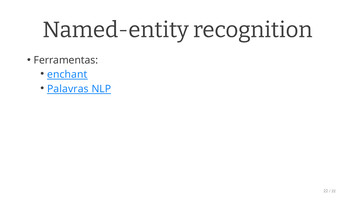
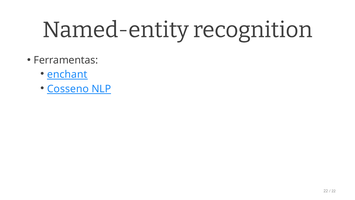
Palavras: Palavras -> Cosseno
